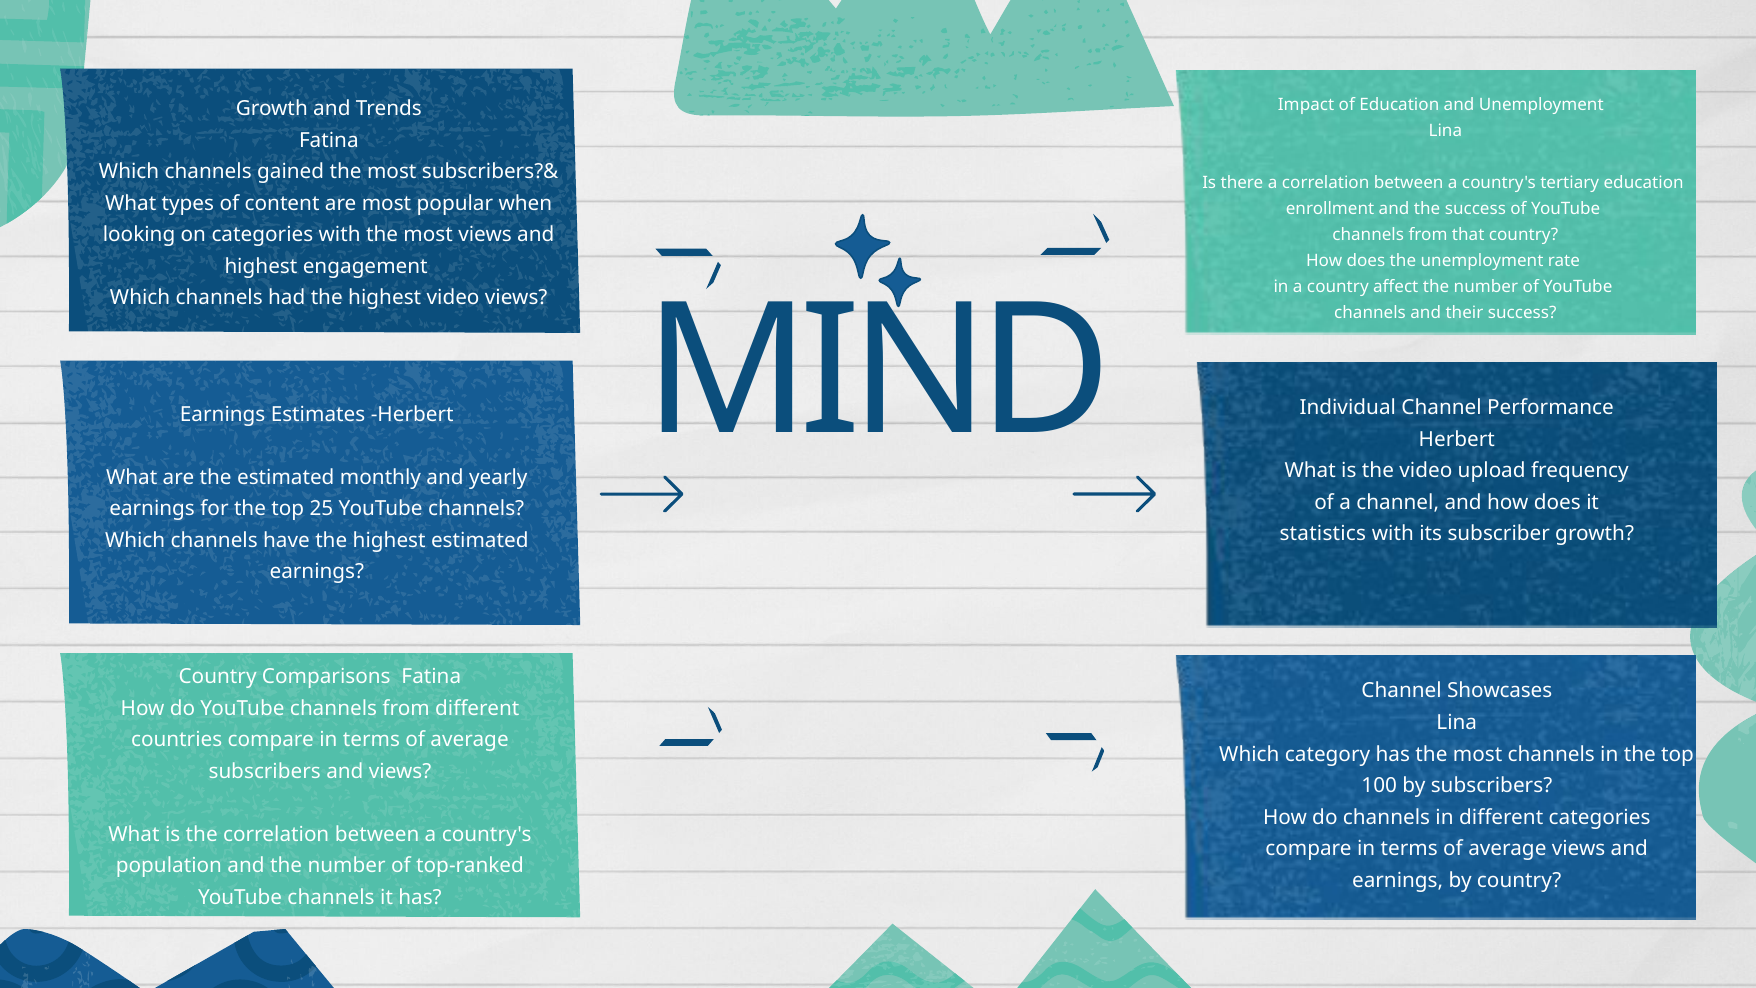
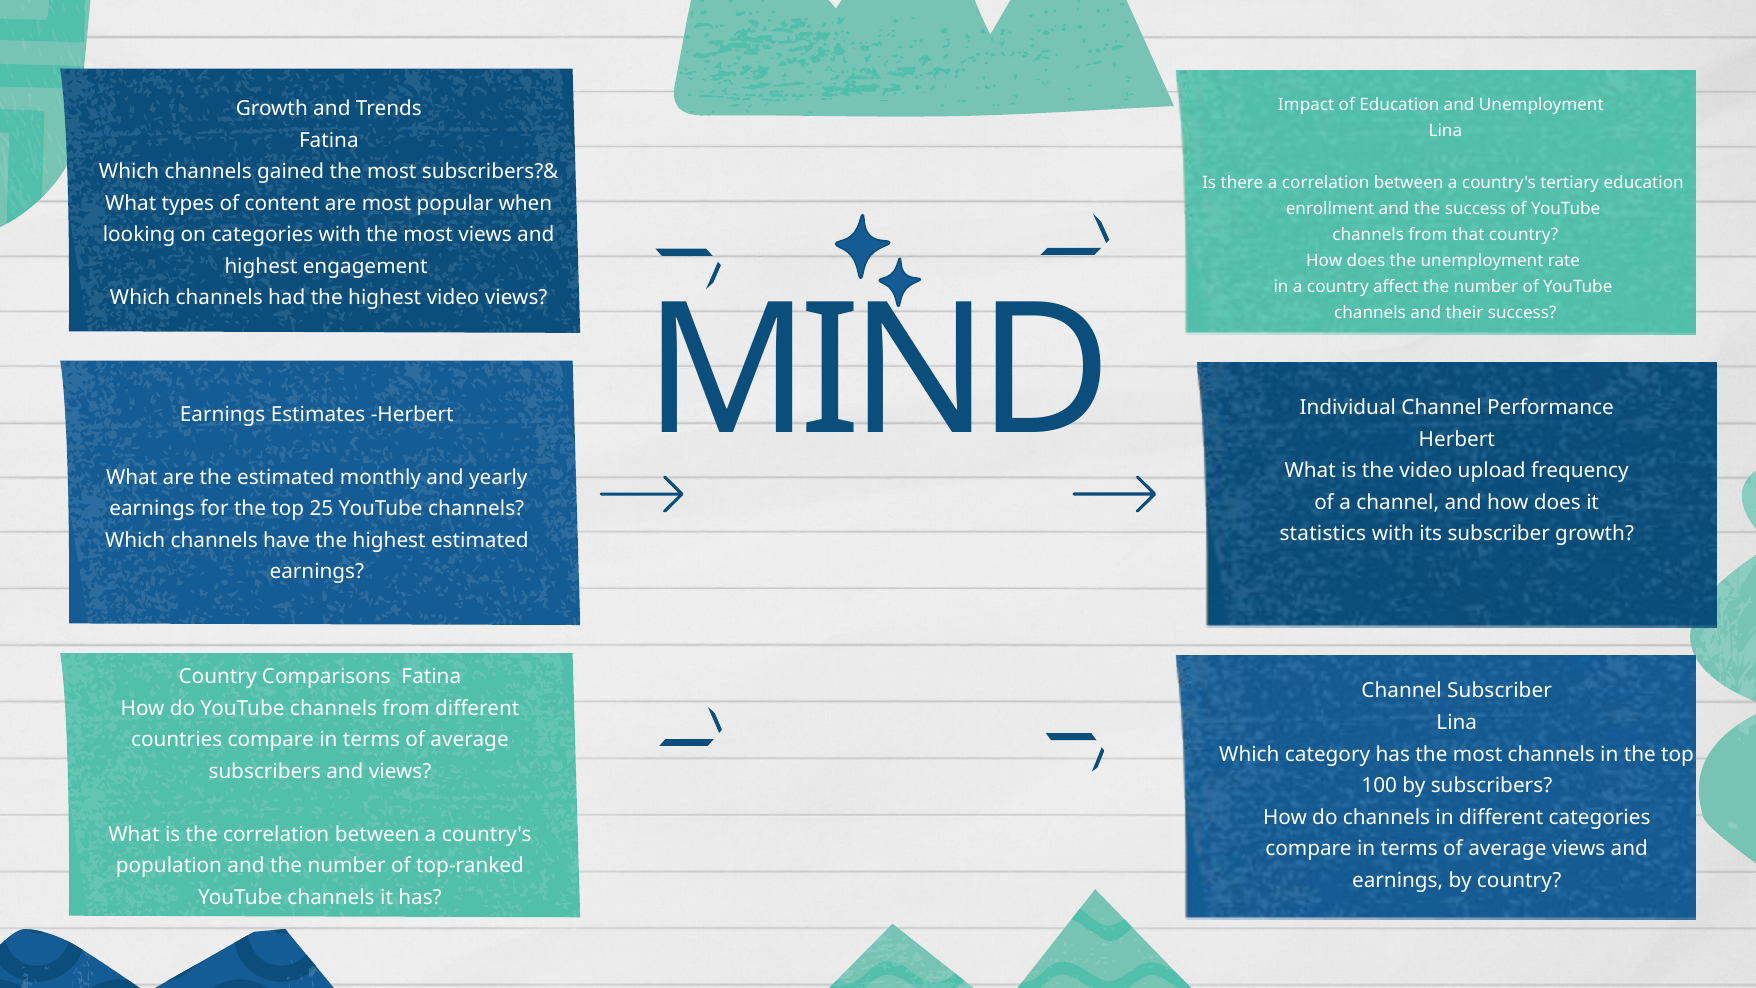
Channel Showcases: Showcases -> Subscriber
